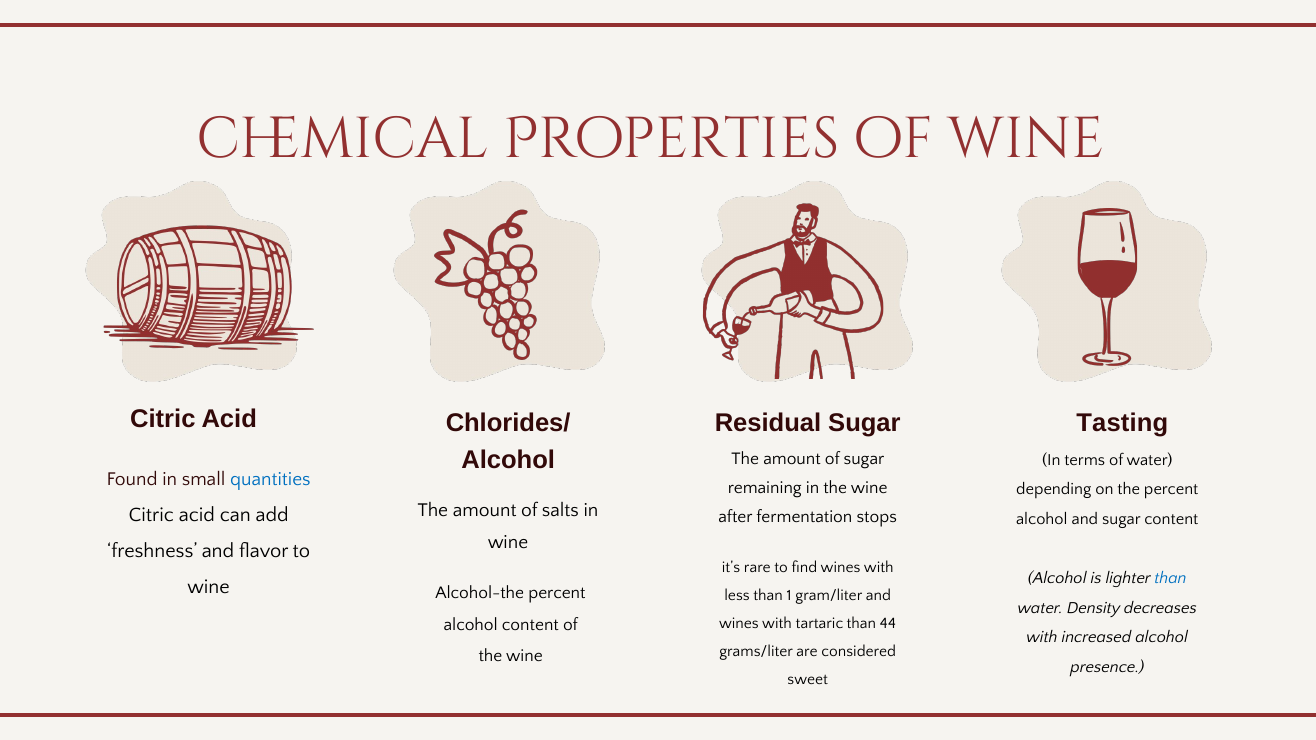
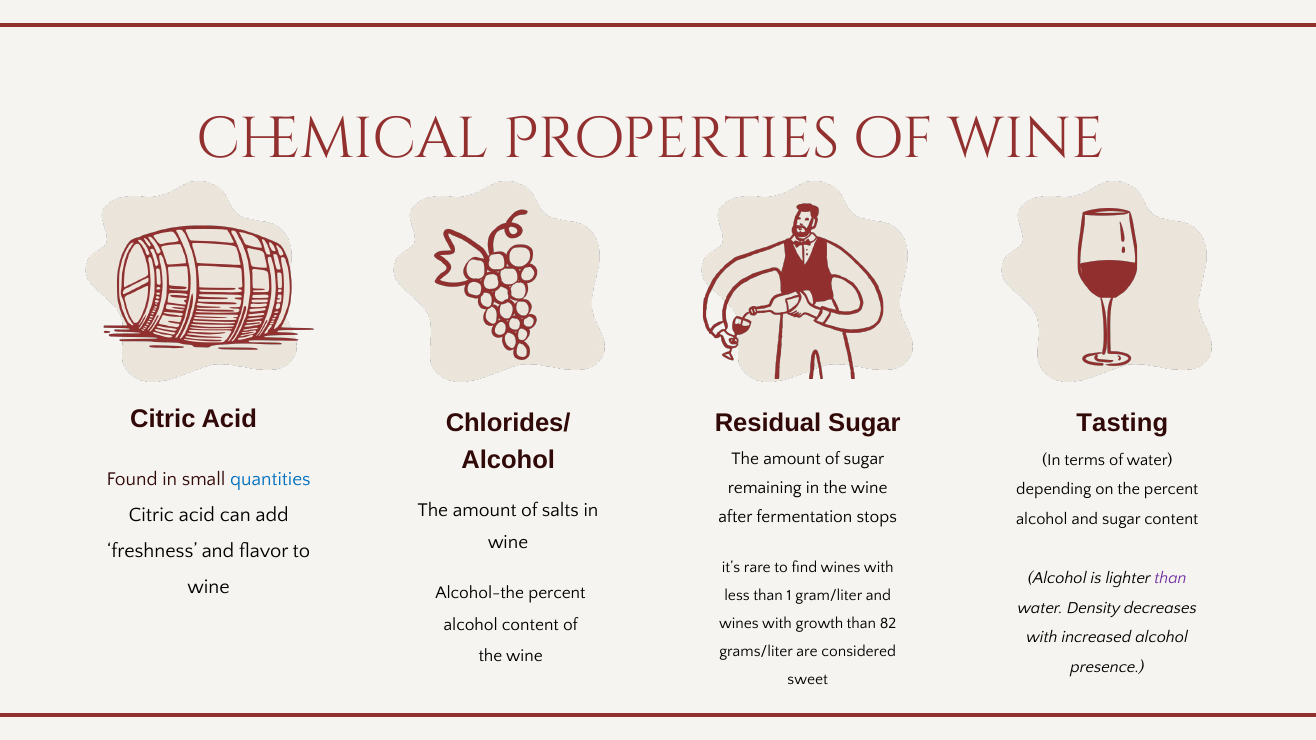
than at (1170, 578) colour: blue -> purple
tartaric: tartaric -> growth
44: 44 -> 82
